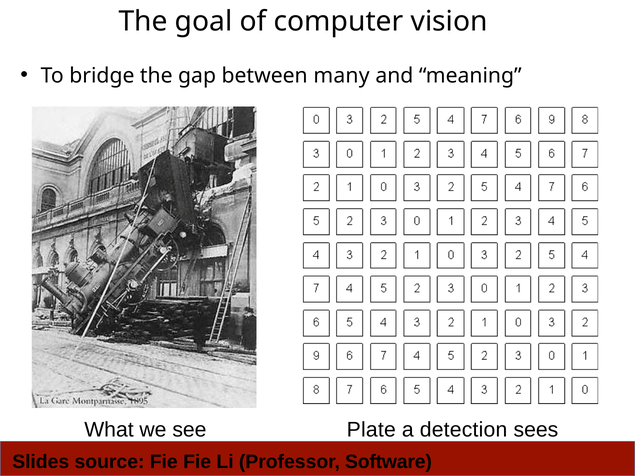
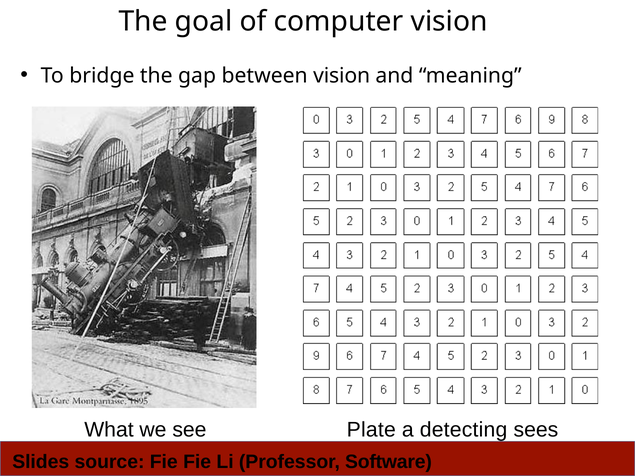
between many: many -> vision
detection: detection -> detecting
